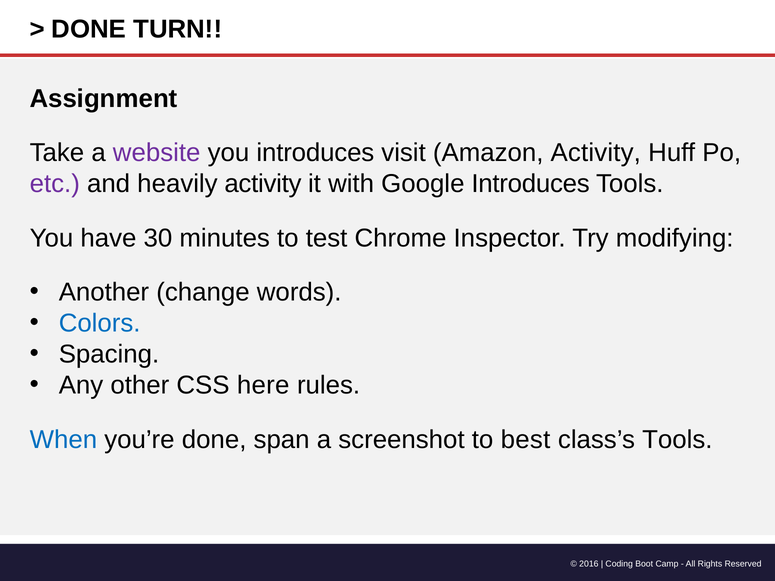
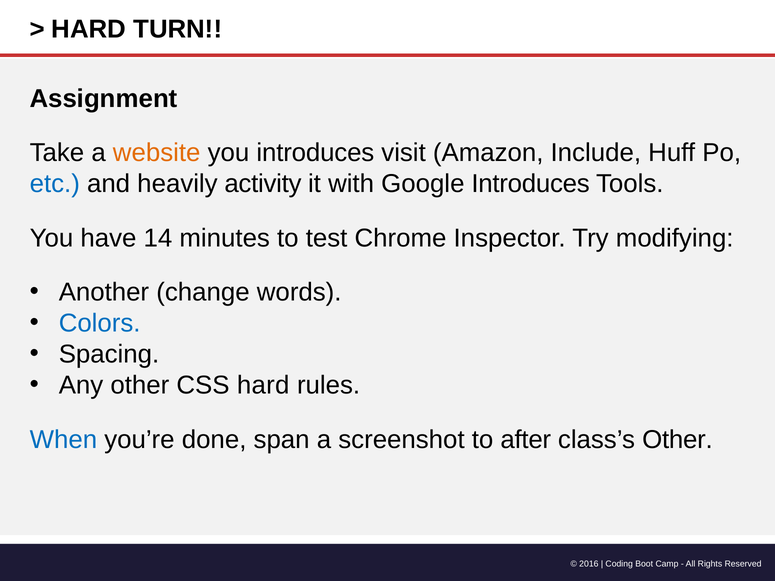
DONE at (89, 29): DONE -> HARD
website colour: purple -> orange
Amazon Activity: Activity -> Include
etc colour: purple -> blue
30: 30 -> 14
CSS here: here -> hard
best: best -> after
class’s Tools: Tools -> Other
